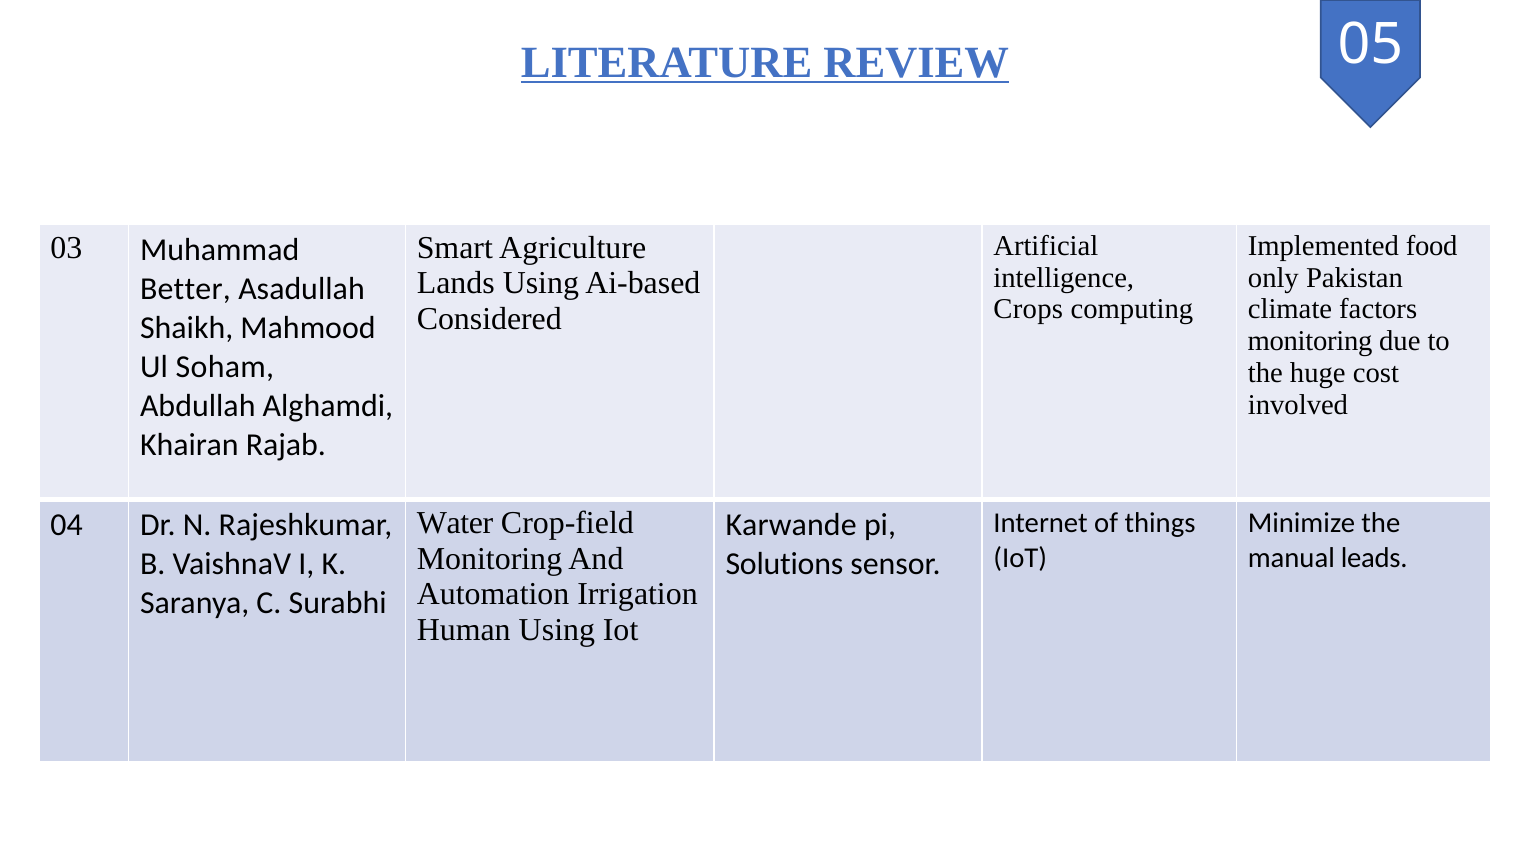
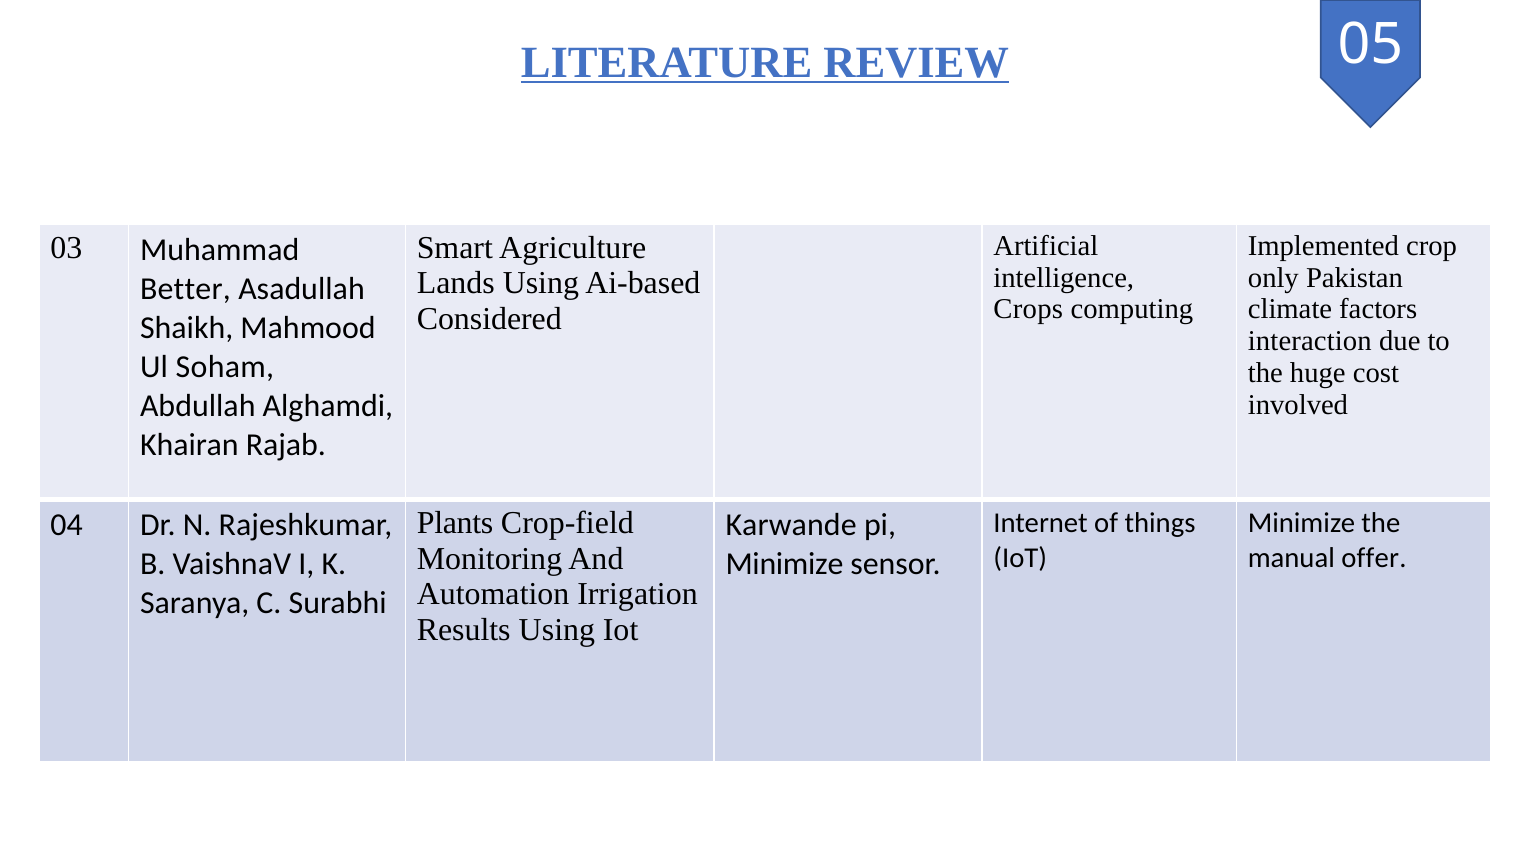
food: food -> crop
monitoring at (1310, 341): monitoring -> interaction
Water: Water -> Plants
leads: leads -> offer
Solutions at (784, 564): Solutions -> Minimize
Human: Human -> Results
